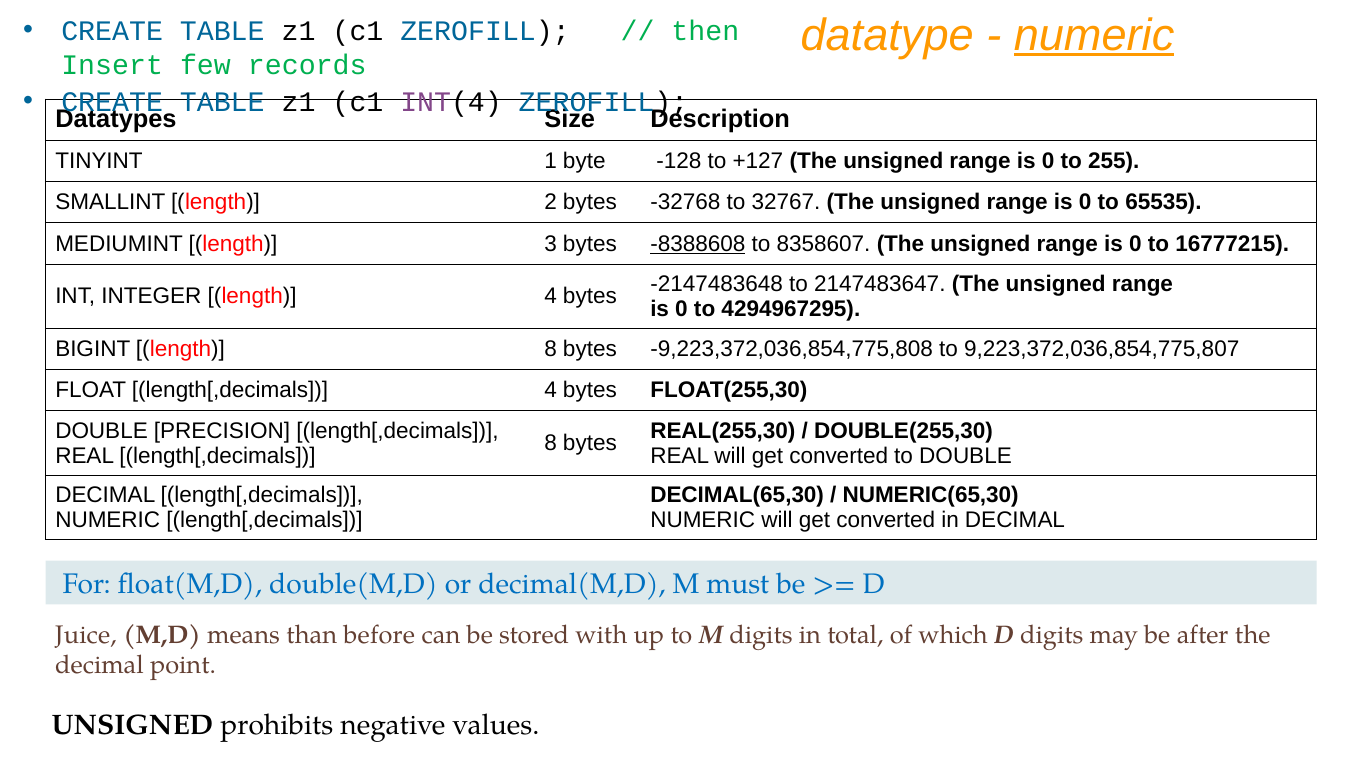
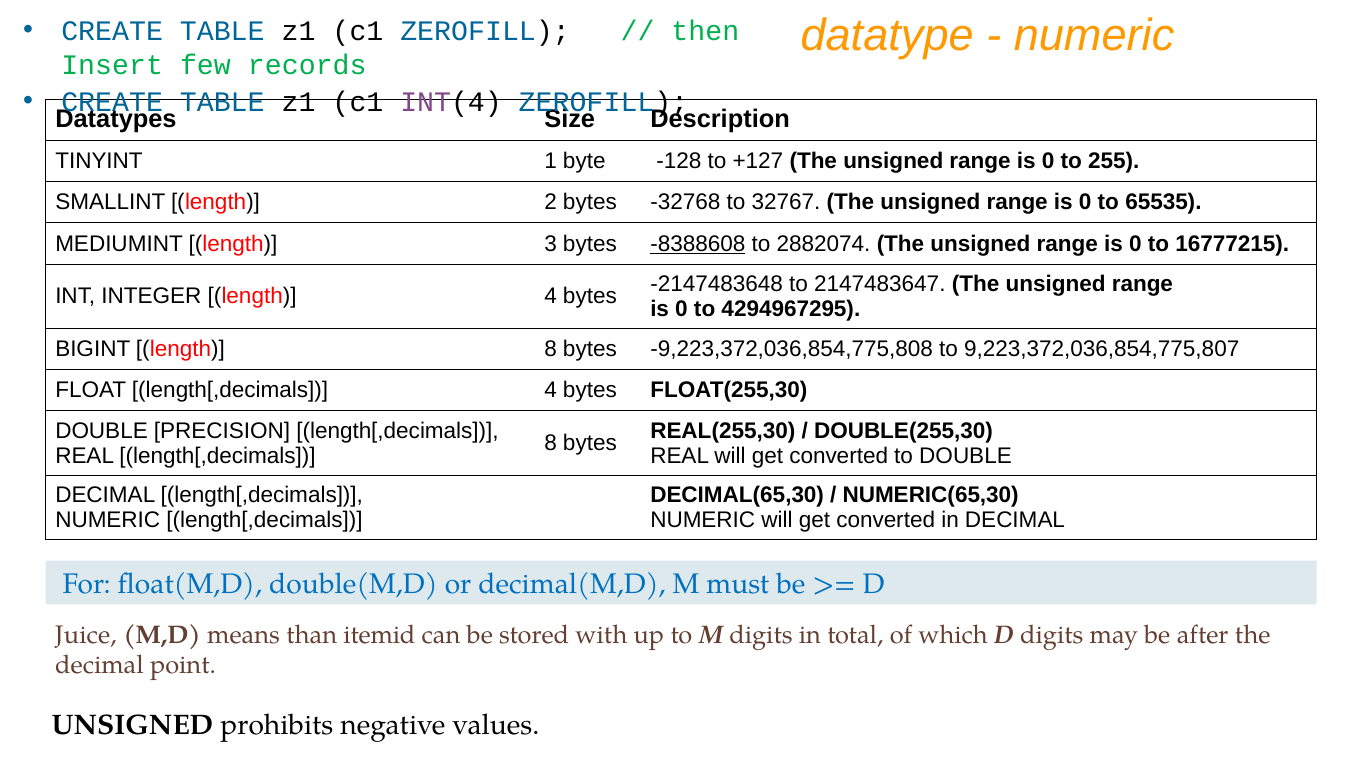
numeric at (1094, 35) underline: present -> none
8358607: 8358607 -> 2882074
before: before -> itemid
